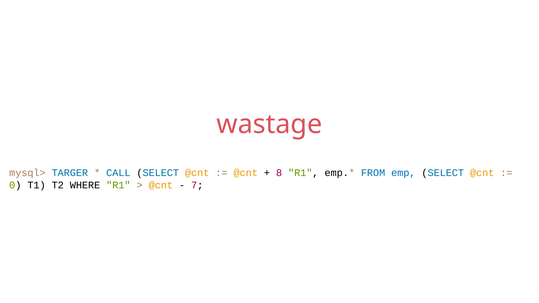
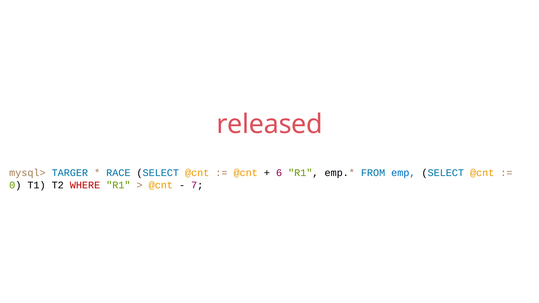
wastage: wastage -> released
CALL: CALL -> RACE
8: 8 -> 6
WHERE colour: black -> red
